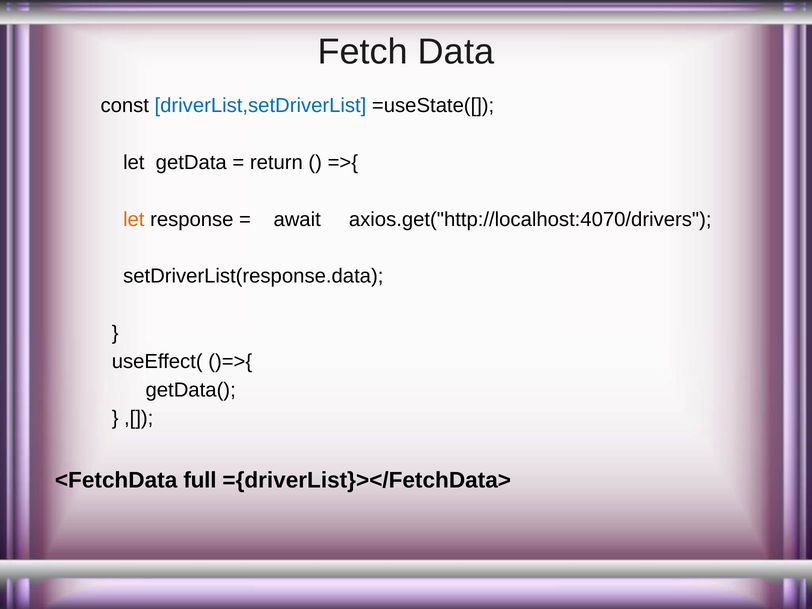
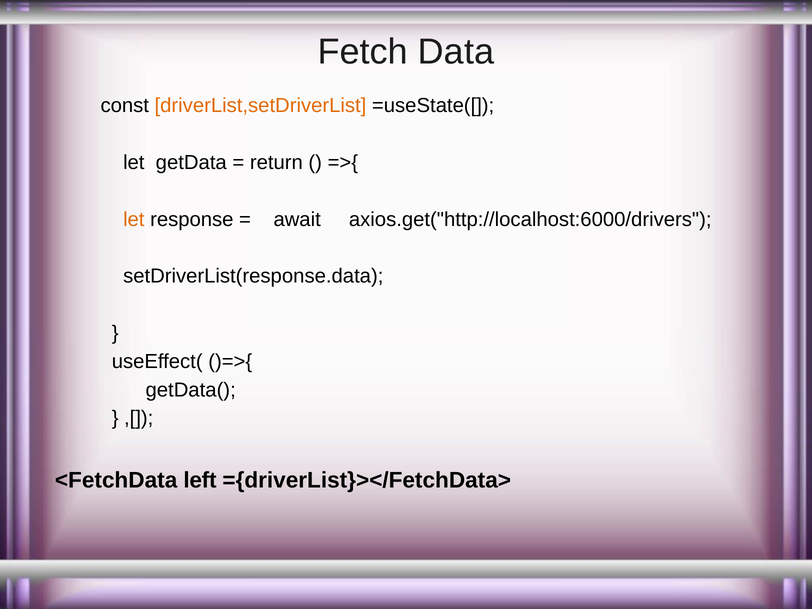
driverList,setDriverList colour: blue -> orange
axios.get("http://localhost:4070/drivers: axios.get("http://localhost:4070/drivers -> axios.get("http://localhost:6000/drivers
full: full -> left
